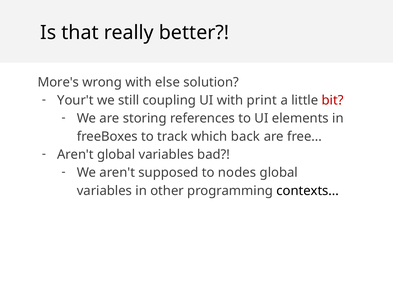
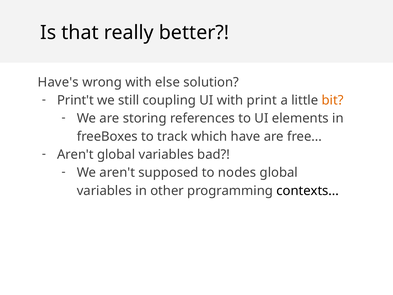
More's: More's -> Have's
Your't: Your't -> Print't
bit colour: red -> orange
back: back -> have
